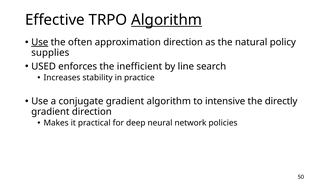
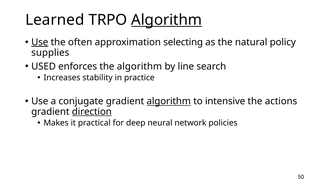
Effective: Effective -> Learned
approximation direction: direction -> selecting
the inefficient: inefficient -> algorithm
algorithm at (169, 101) underline: none -> present
directly: directly -> actions
direction at (92, 112) underline: none -> present
